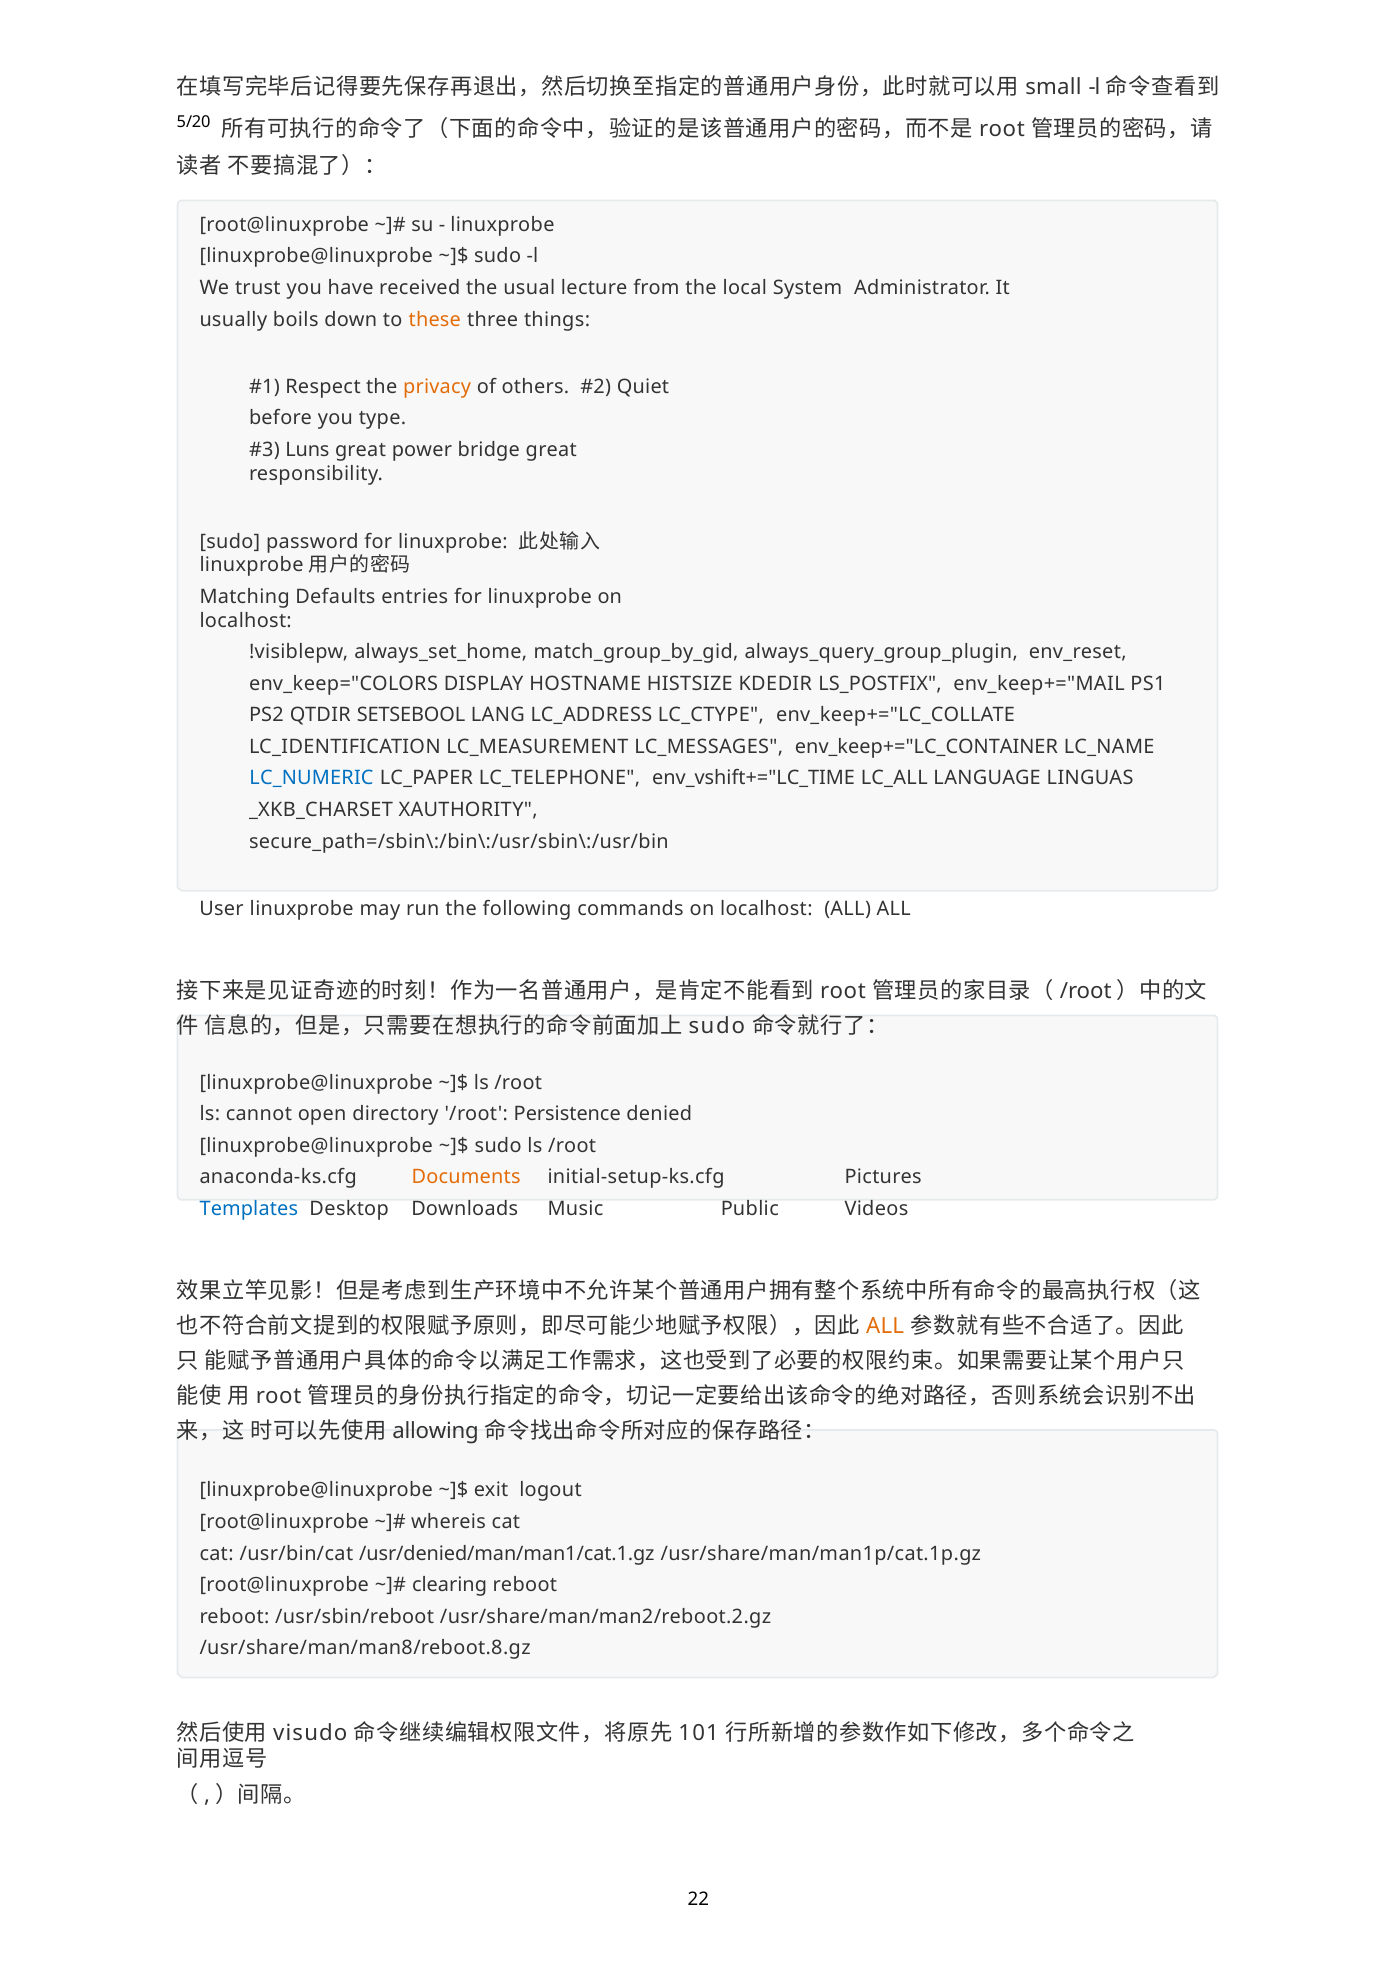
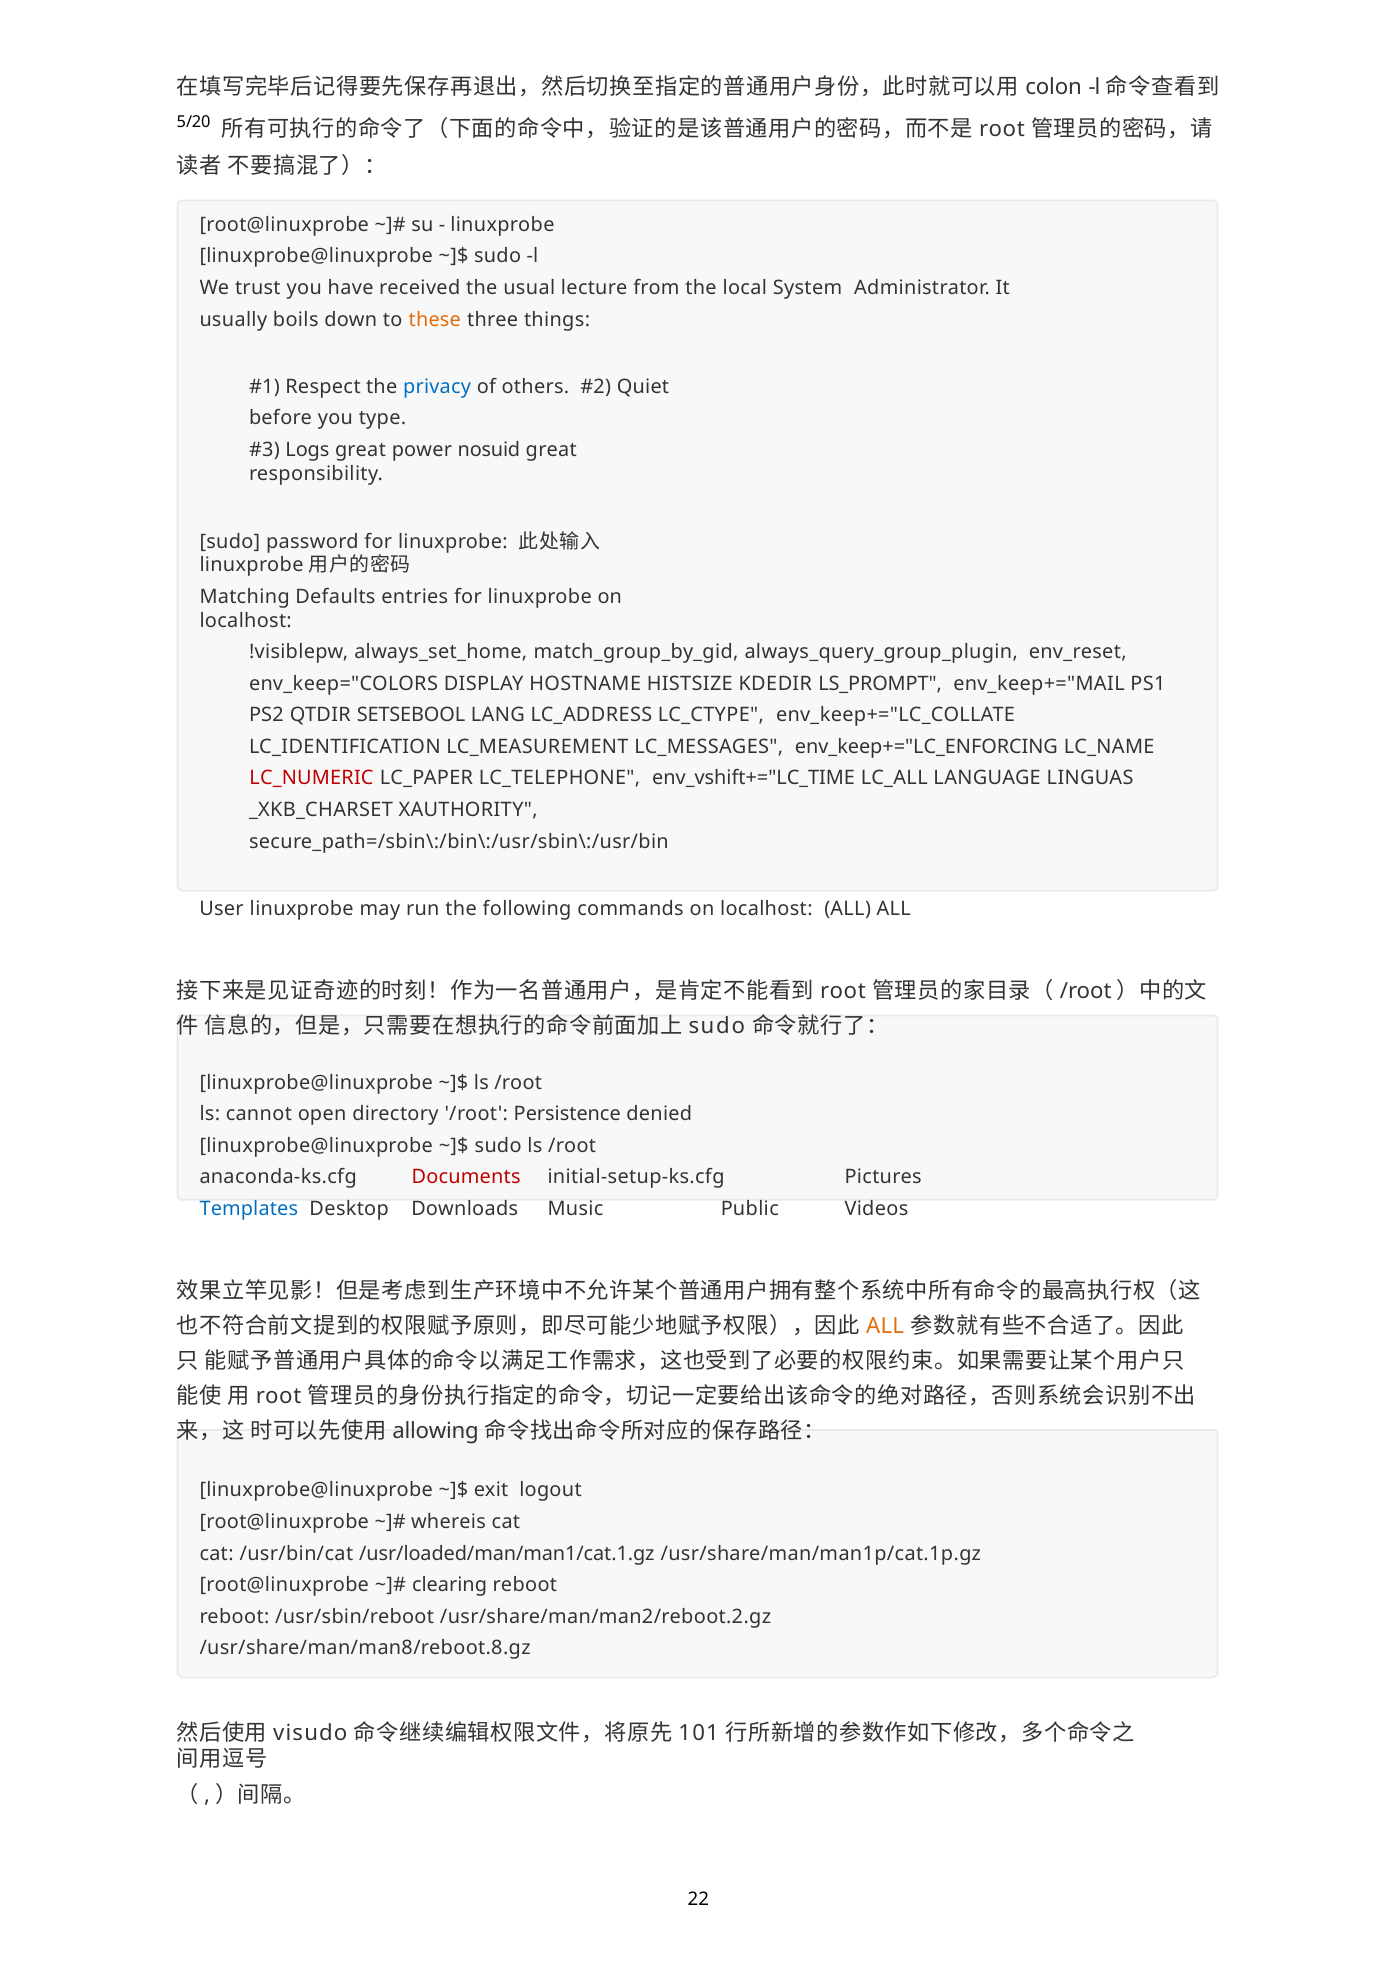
small: small -> colon
privacy colour: orange -> blue
Luns: Luns -> Logs
bridge: bridge -> nosuid
LS_POSTFIX: LS_POSTFIX -> LS_PROMPT
env_keep+="LC_CONTAINER: env_keep+="LC_CONTAINER -> env_keep+="LC_ENFORCING
LC_NUMERIC colour: blue -> red
Documents colour: orange -> red
/usr/denied/man/man1/cat.1.gz: /usr/denied/man/man1/cat.1.gz -> /usr/loaded/man/man1/cat.1.gz
